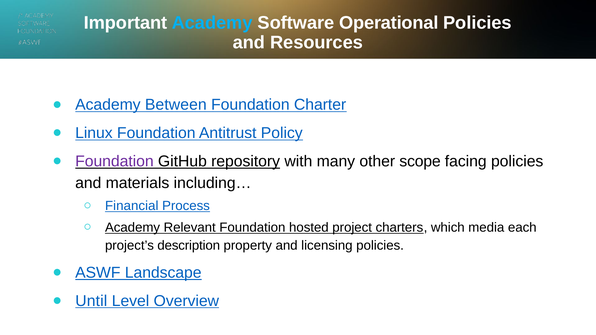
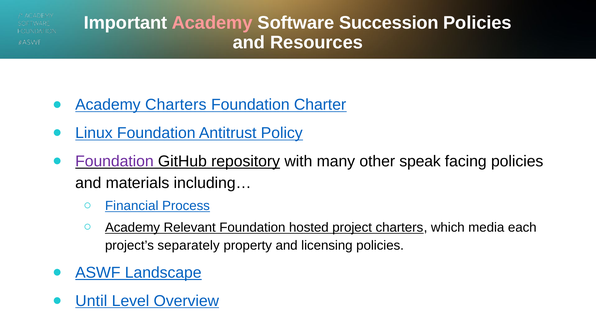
Academy at (212, 23) colour: light blue -> pink
Operational: Operational -> Succession
Academy Between: Between -> Charters
scope: scope -> speak
description: description -> separately
